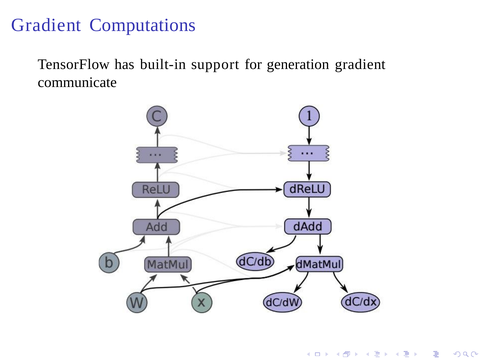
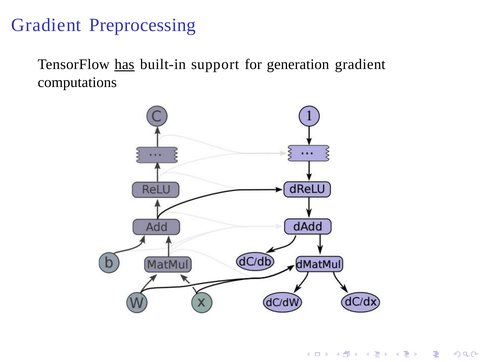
Computations: Computations -> Preprocessing
has underline: none -> present
communicate: communicate -> computations
